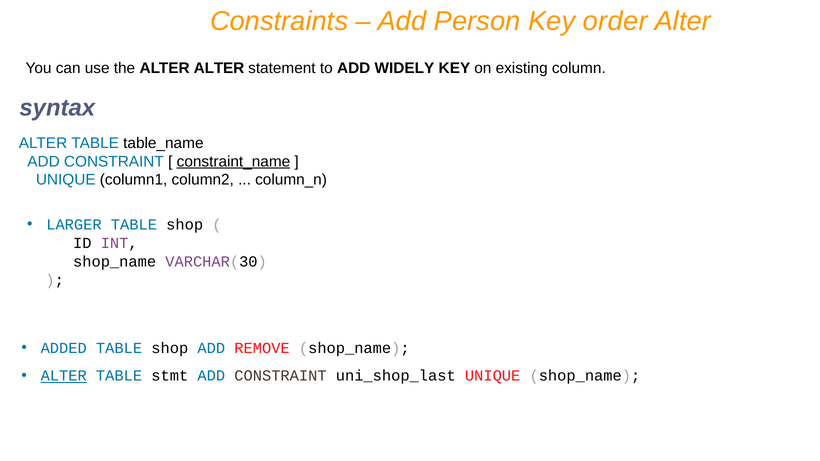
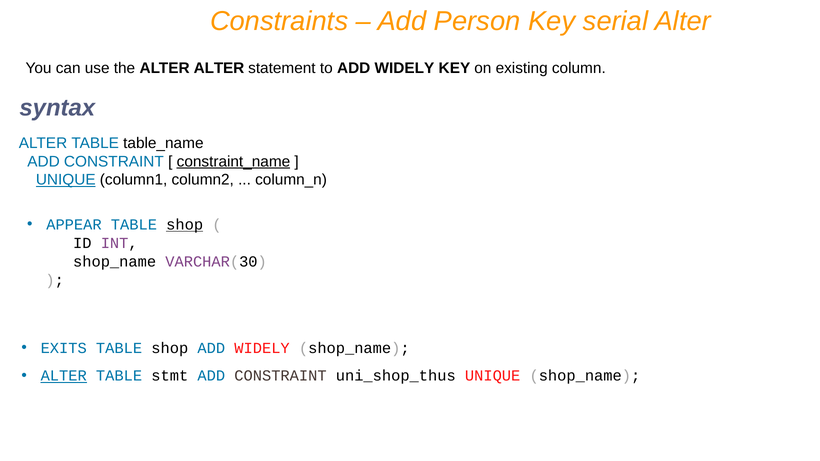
order: order -> serial
UNIQUE at (66, 180) underline: none -> present
LARGER: LARGER -> APPEAR
shop at (185, 225) underline: none -> present
ADDED: ADDED -> EXITS
shop ADD REMOVE: REMOVE -> WIDELY
uni_shop_last: uni_shop_last -> uni_shop_thus
